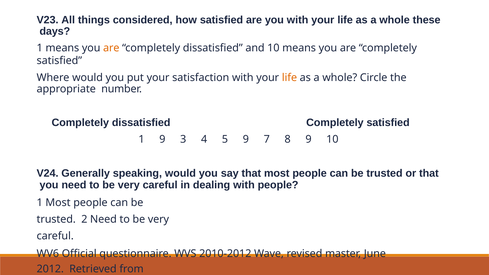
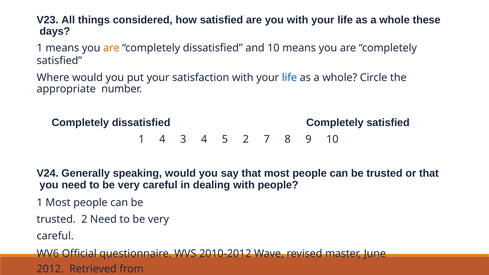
life at (289, 78) colour: orange -> blue
1 9: 9 -> 4
5 9: 9 -> 2
